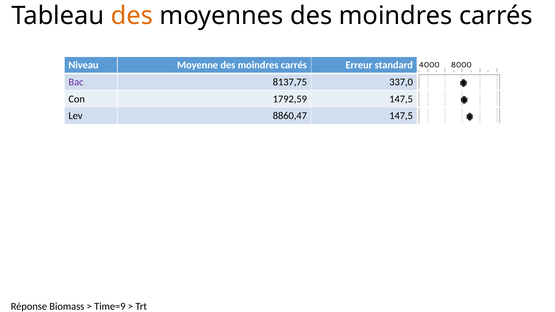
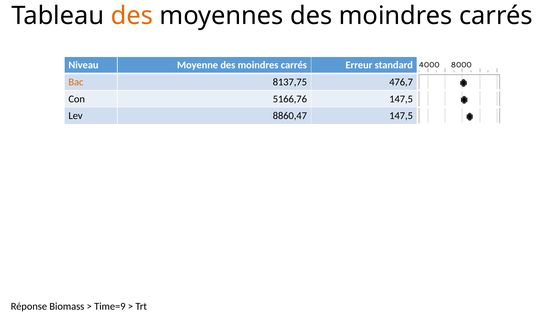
Bac colour: purple -> orange
337,0: 337,0 -> 476,7
1792,59: 1792,59 -> 5166,76
